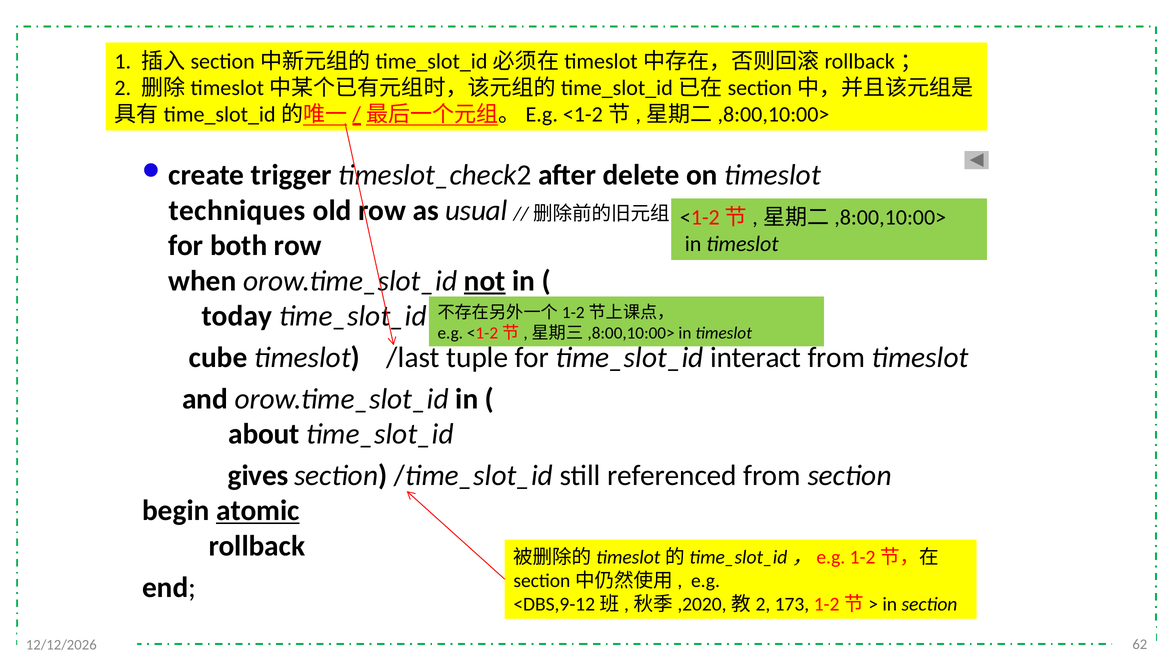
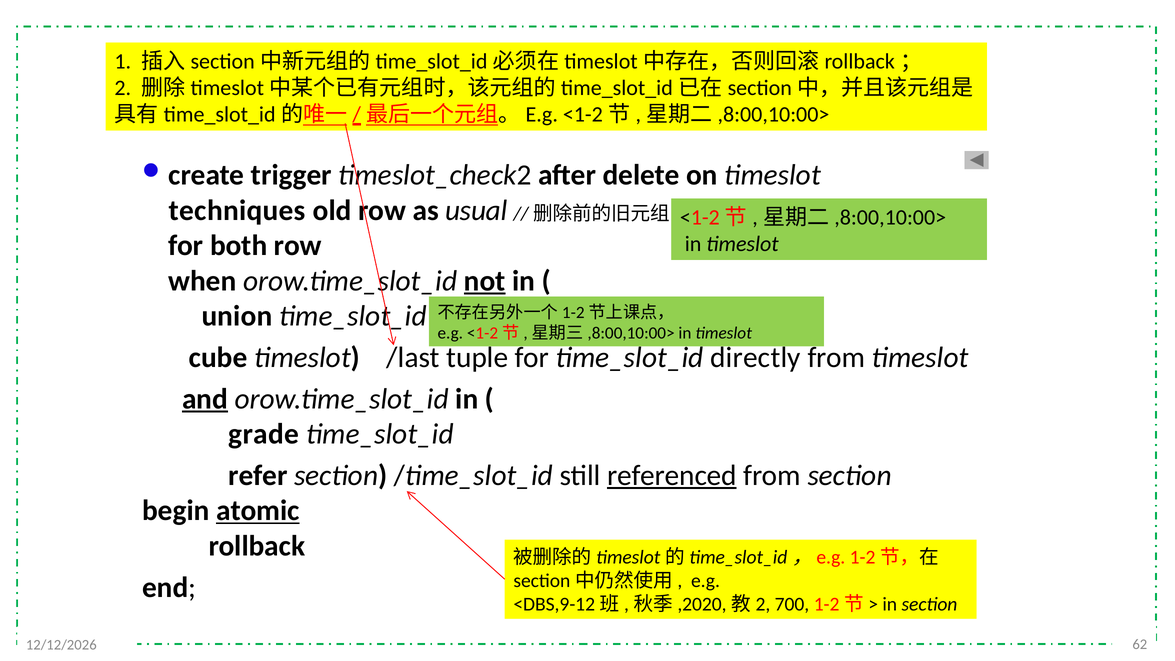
today: today -> union
interact: interact -> directly
and underline: none -> present
about: about -> grade
gives: gives -> refer
referenced underline: none -> present
173: 173 -> 700
